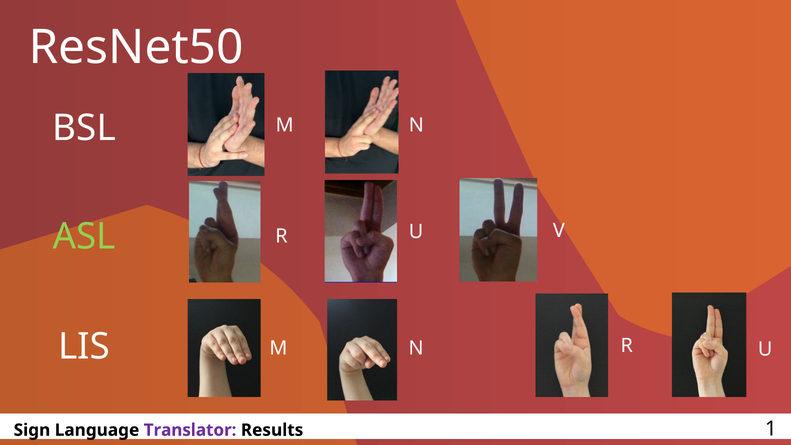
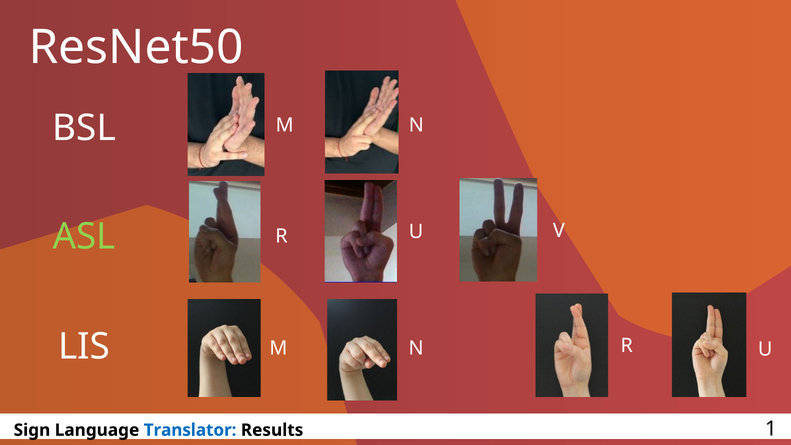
Translator colour: purple -> blue
